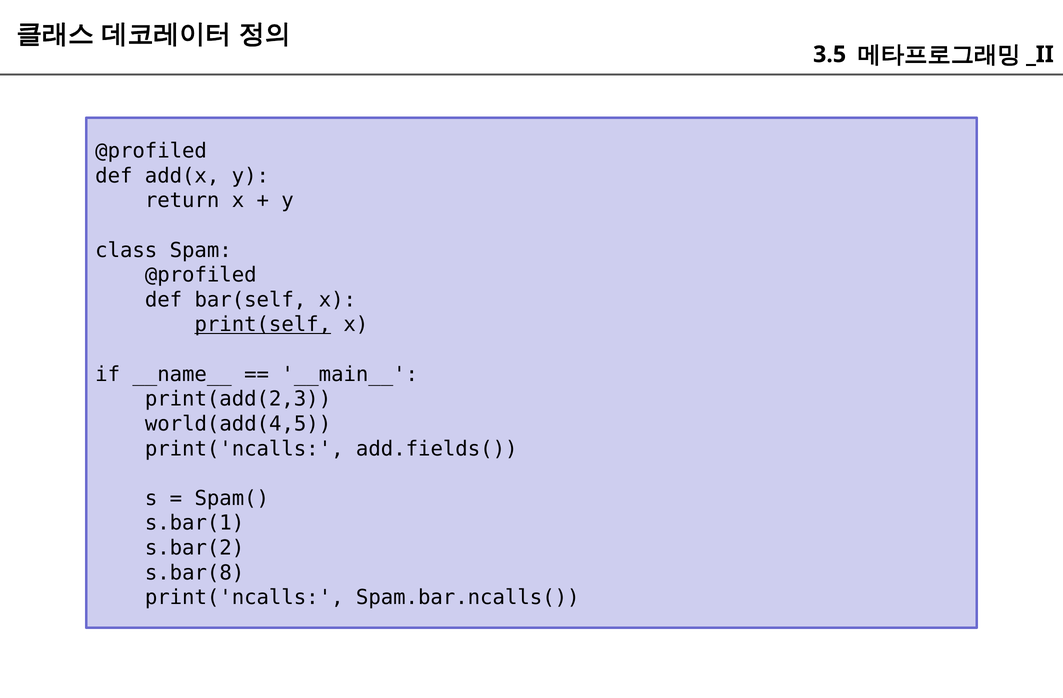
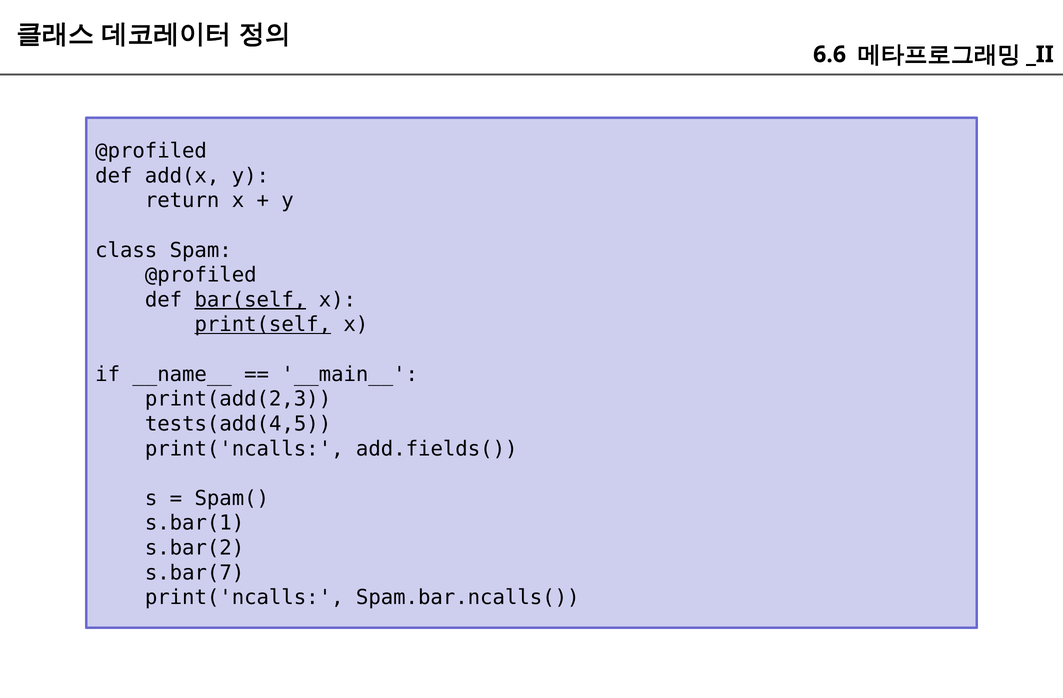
3.5: 3.5 -> 6.6
bar(self underline: none -> present
world(add(4,5: world(add(4,5 -> tests(add(4,5
s.bar(8: s.bar(8 -> s.bar(7
